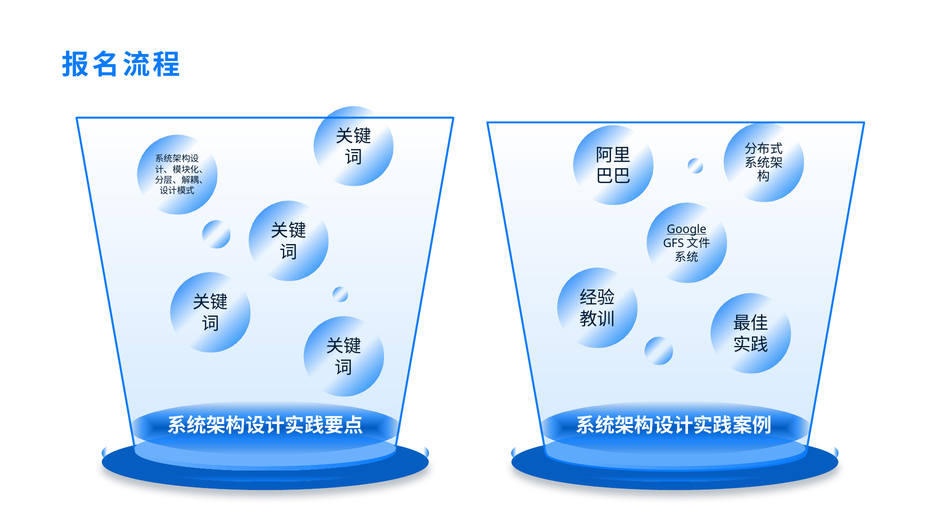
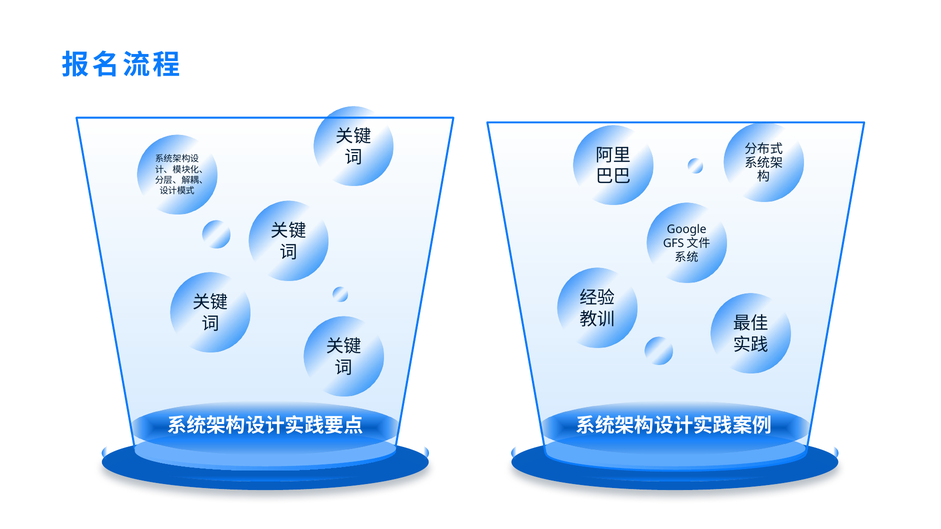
Google underline: present -> none
